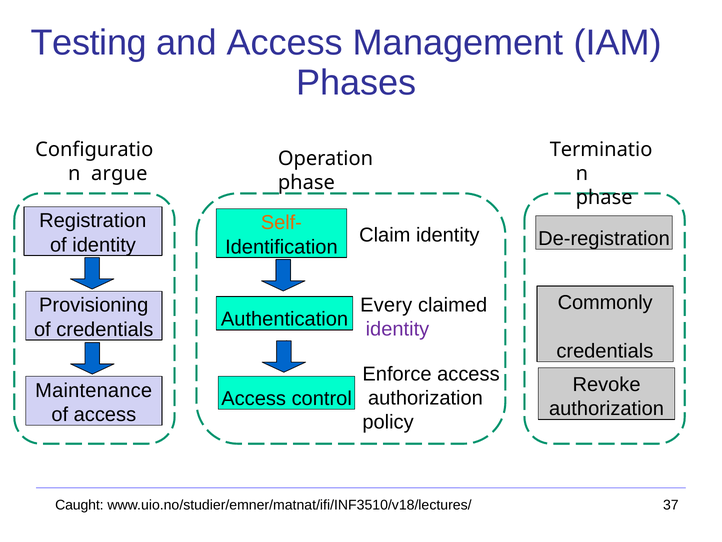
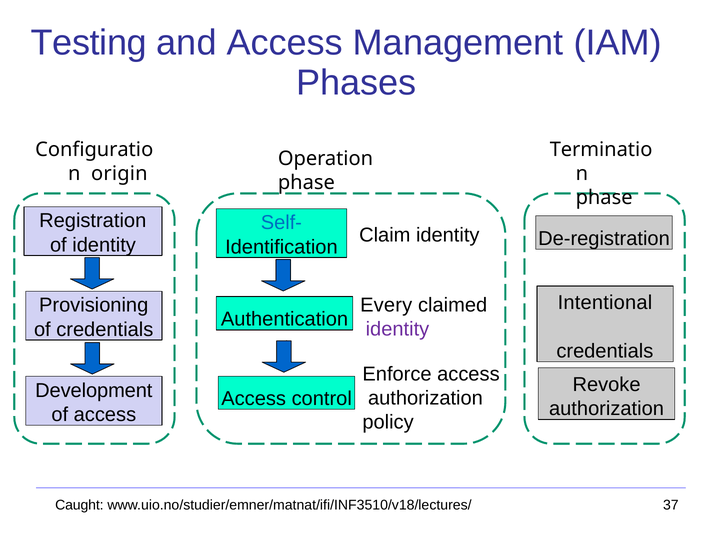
argue: argue -> origin
Self- colour: orange -> blue
Commonly: Commonly -> Intentional
Maintenance: Maintenance -> Development
